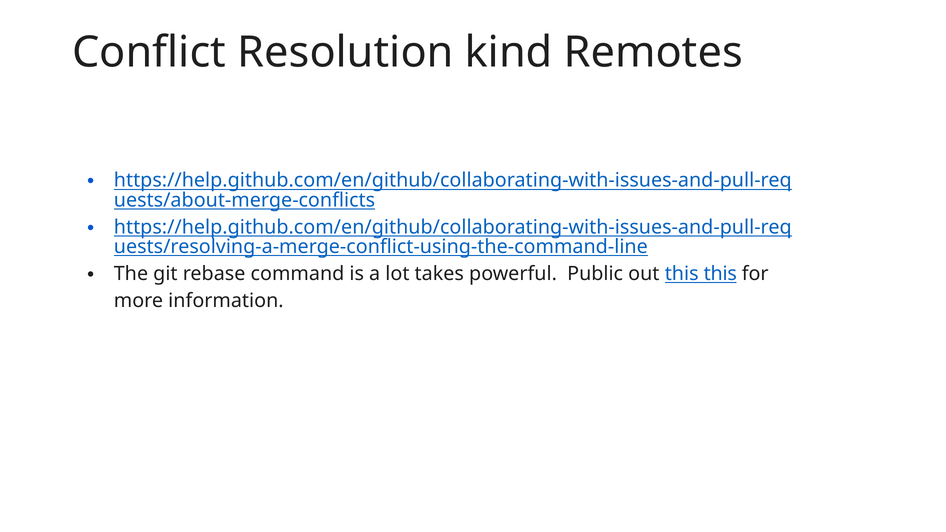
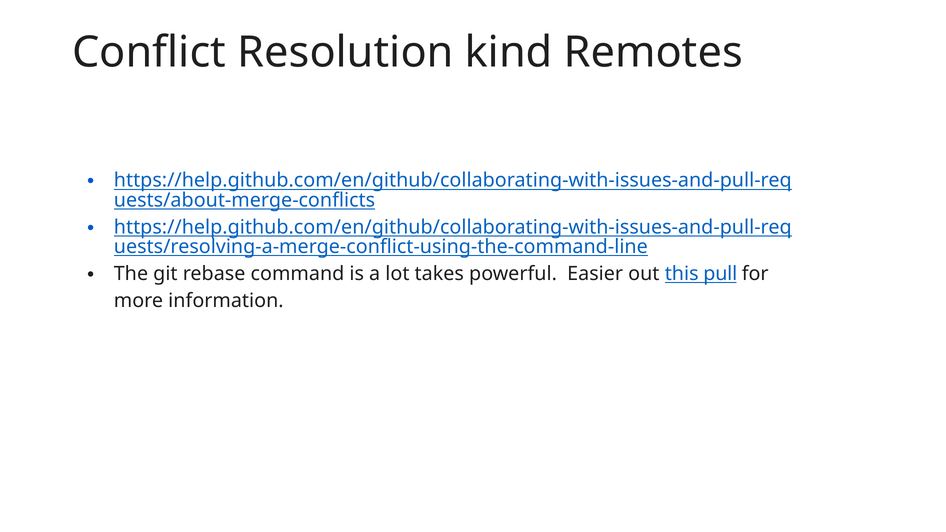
Public: Public -> Easier
this this: this -> pull
